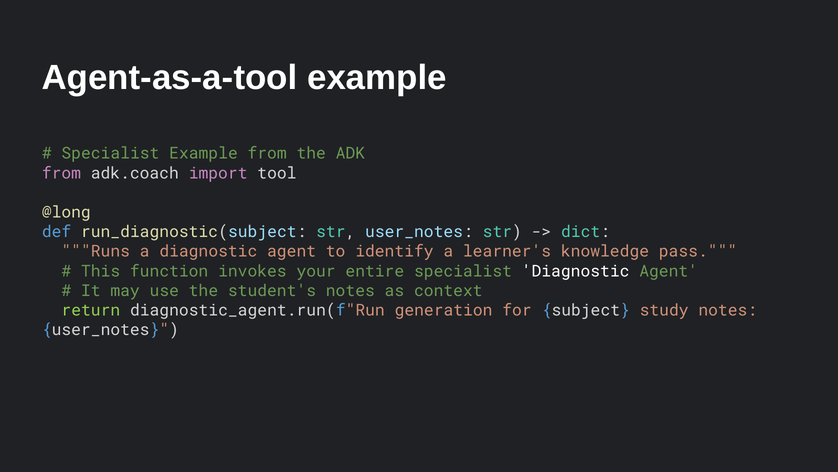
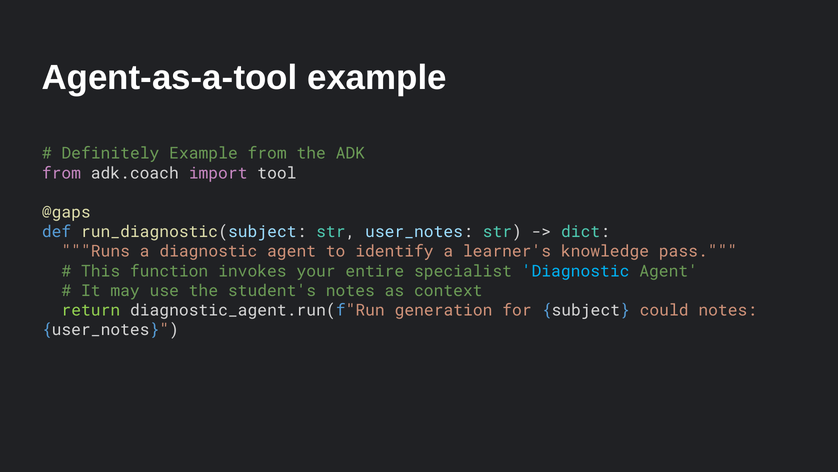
Specialist at (110, 153): Specialist -> Definitely
@long: @long -> @gaps
Diagnostic at (576, 271) colour: white -> light blue
study: study -> could
